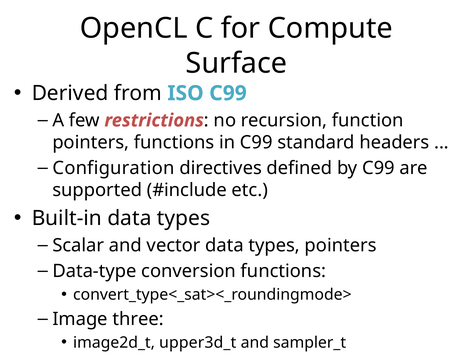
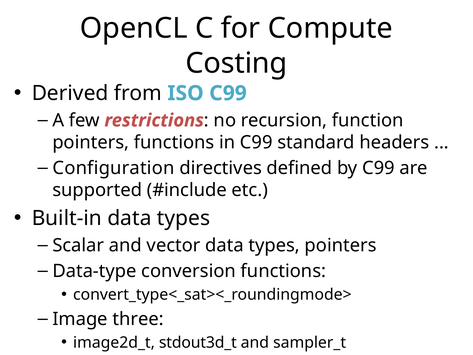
Surface: Surface -> Costing
upper3d_t: upper3d_t -> stdout3d_t
